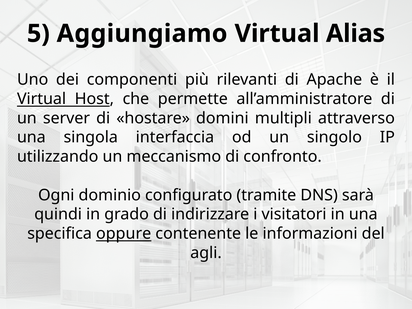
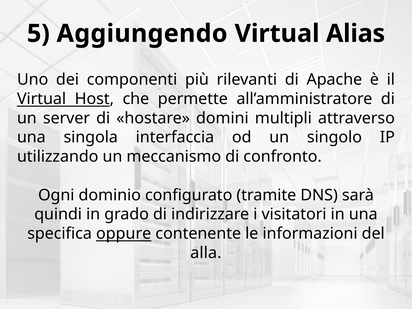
Aggiungiamo: Aggiungiamo -> Aggiungendo
agli: agli -> alla
